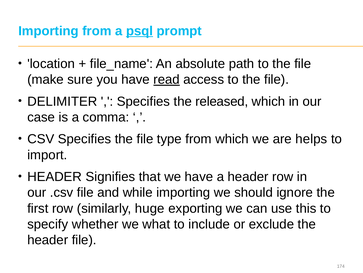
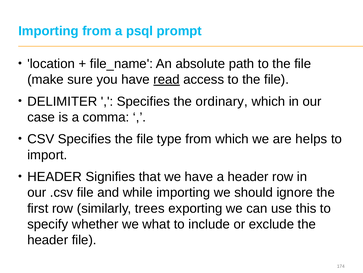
psql underline: present -> none
released: released -> ordinary
huge: huge -> trees
